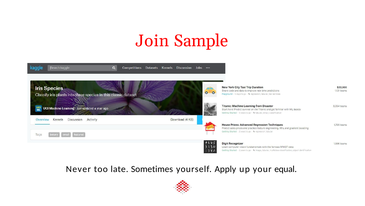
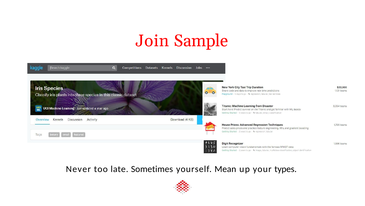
Apply: Apply -> Mean
equal: equal -> types
